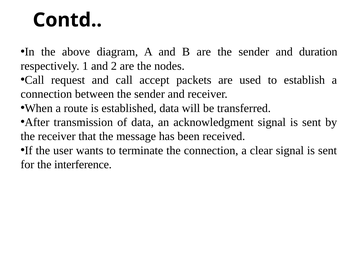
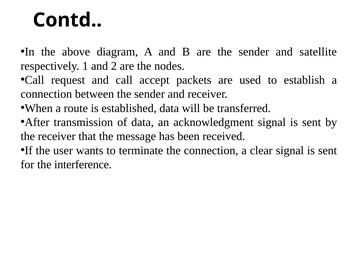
duration: duration -> satellite
